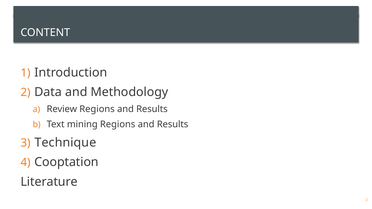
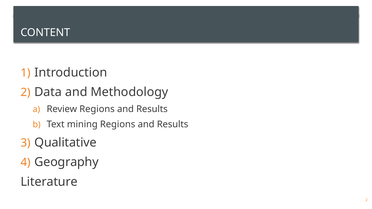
Technique: Technique -> Qualitative
Cooptation: Cooptation -> Geography
